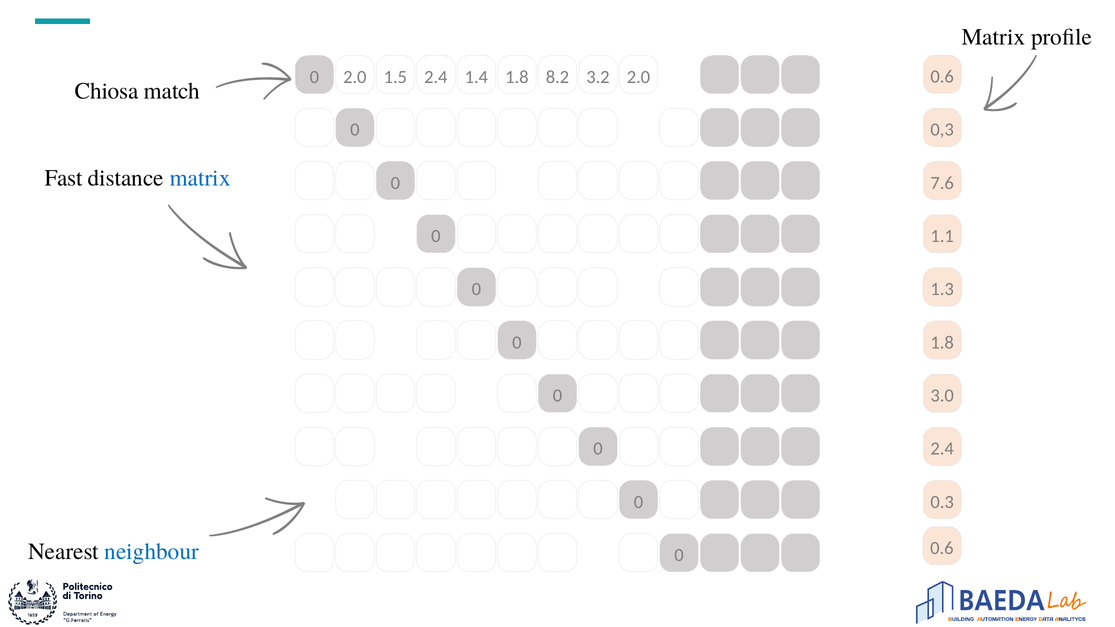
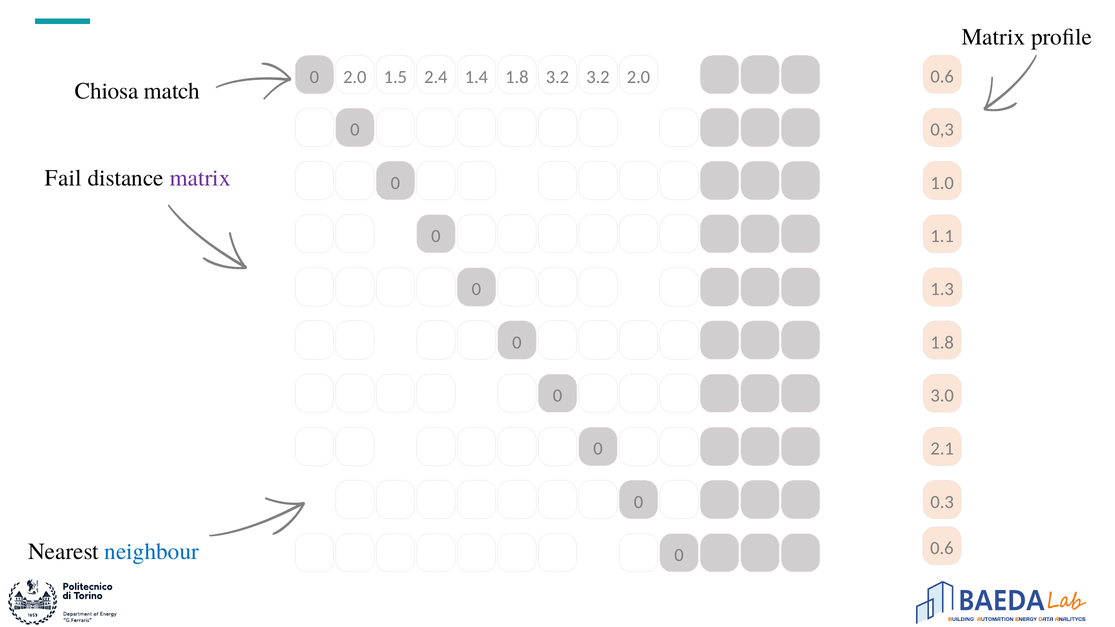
8.2 at (557, 77): 8.2 -> 3.2
Fast: Fast -> Fail
matrix at (200, 178) colour: blue -> purple
7.6: 7.6 -> 1.0
2.4 at (942, 449): 2.4 -> 2.1
